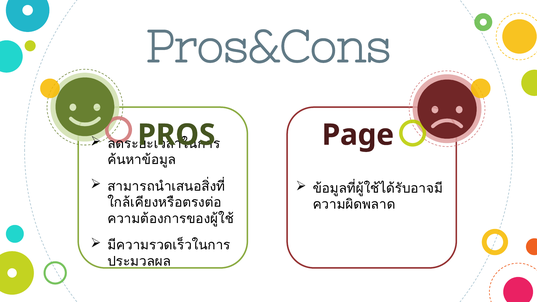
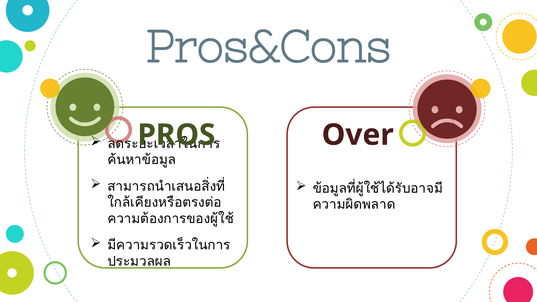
Page: Page -> Over
